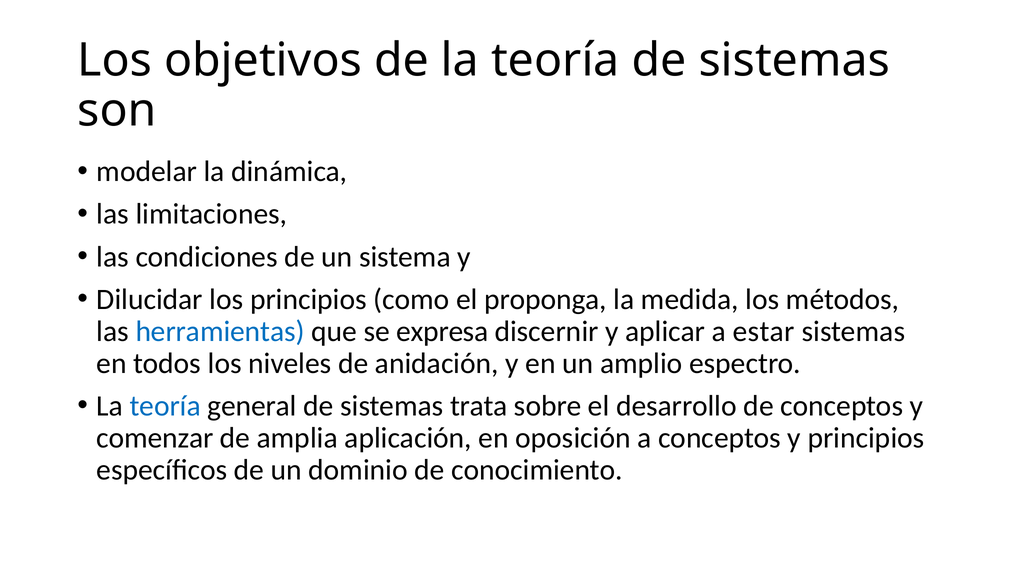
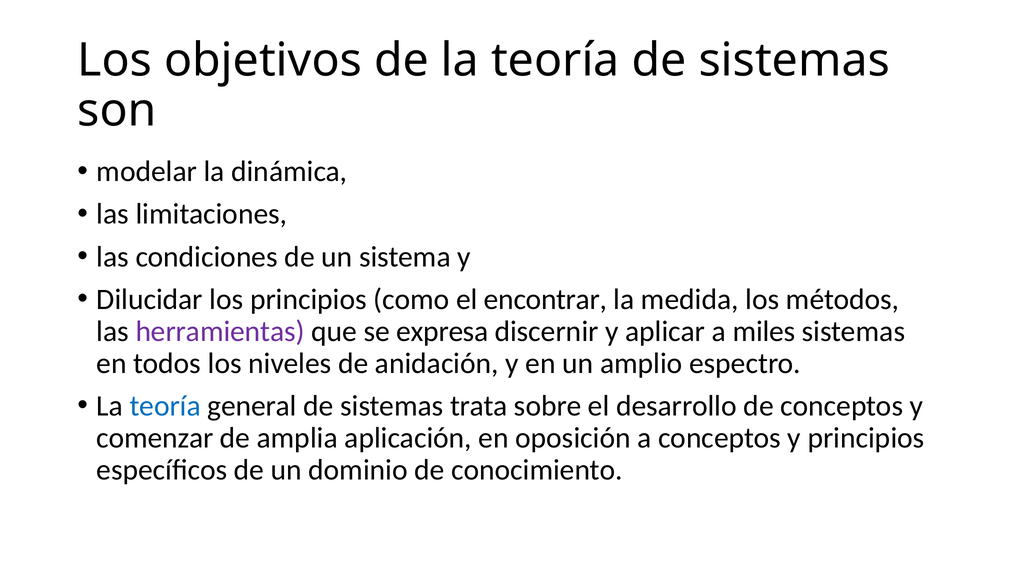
proponga: proponga -> encontrar
herramientas colour: blue -> purple
estar: estar -> miles
